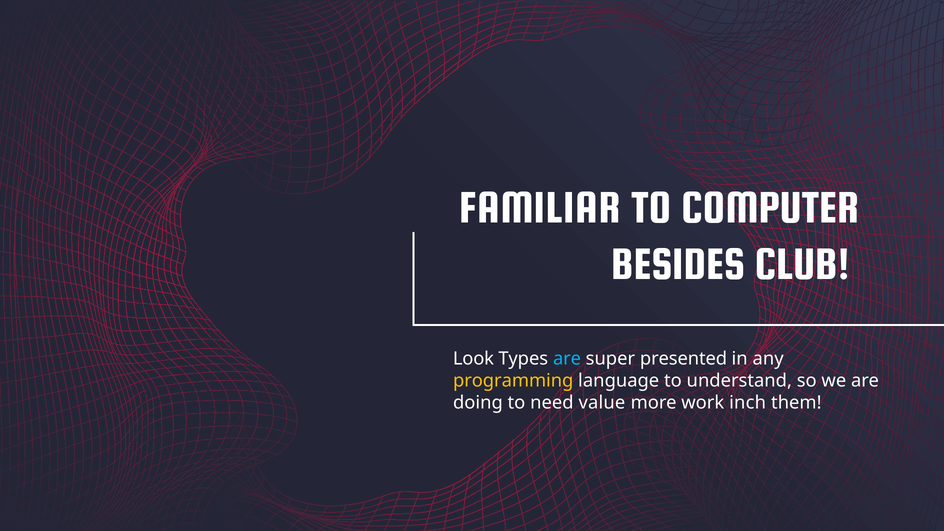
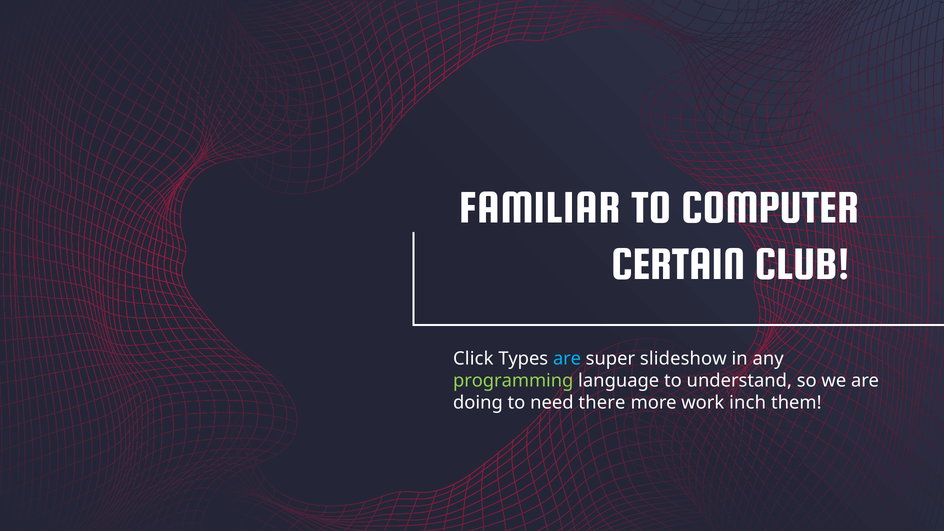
BESIDES: BESIDES -> CERTAIN
Look: Look -> Click
presented: presented -> slideshow
programming colour: yellow -> light green
value: value -> there
